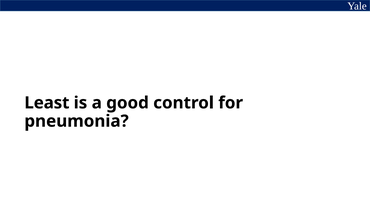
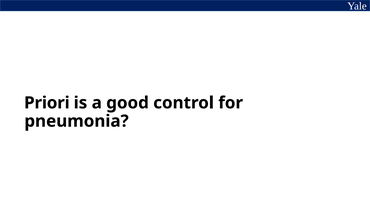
Least: Least -> Priori
